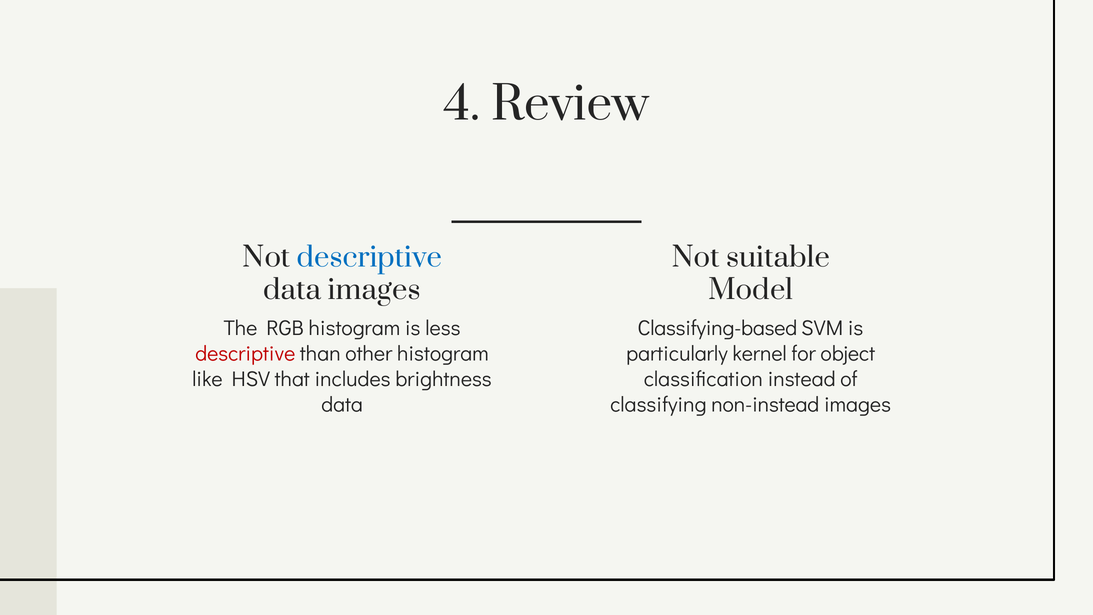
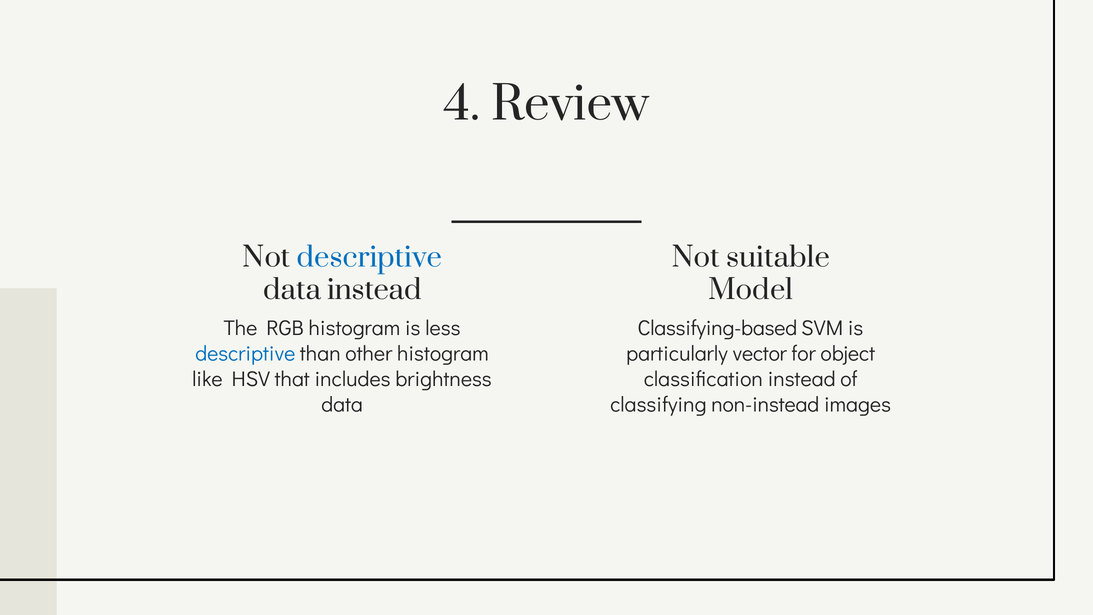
data images: images -> instead
descriptive at (245, 354) colour: red -> blue
kernel: kernel -> vector
